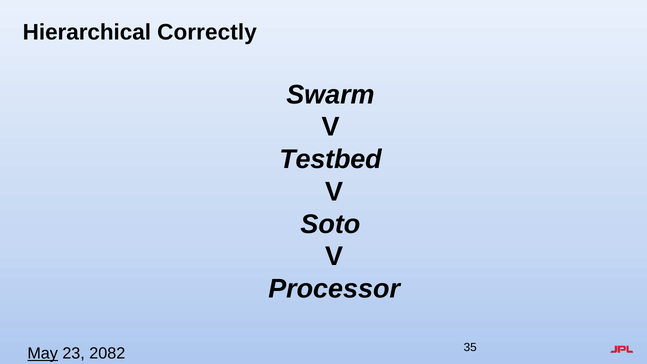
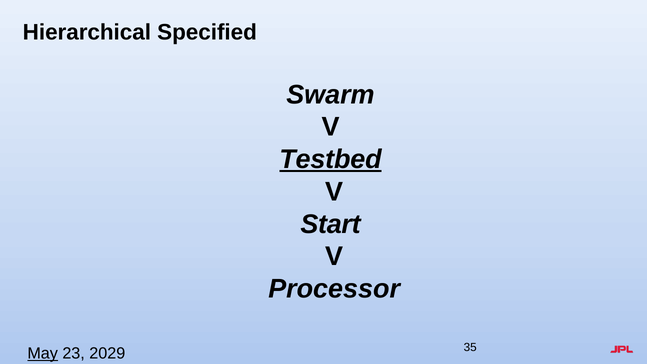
Correctly: Correctly -> Specified
Testbed underline: none -> present
Soto: Soto -> Start
2082: 2082 -> 2029
